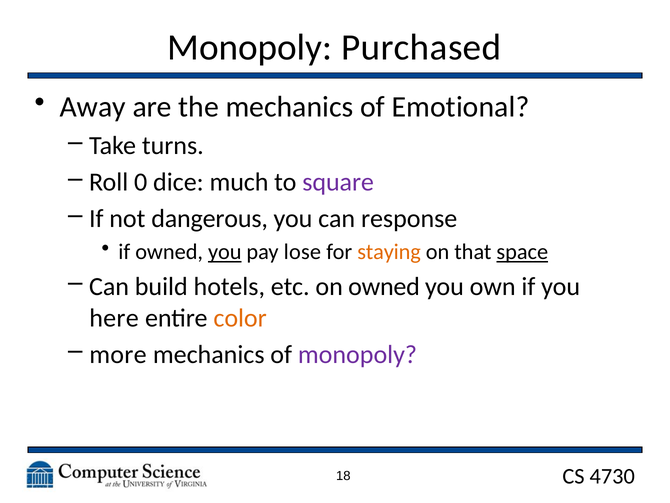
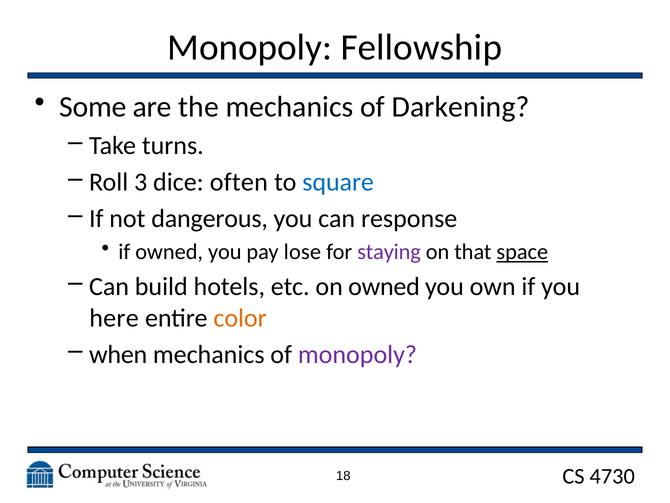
Purchased: Purchased -> Fellowship
Away: Away -> Some
Emotional: Emotional -> Darkening
0: 0 -> 3
much: much -> often
square colour: purple -> blue
you at (225, 252) underline: present -> none
staying colour: orange -> purple
more: more -> when
